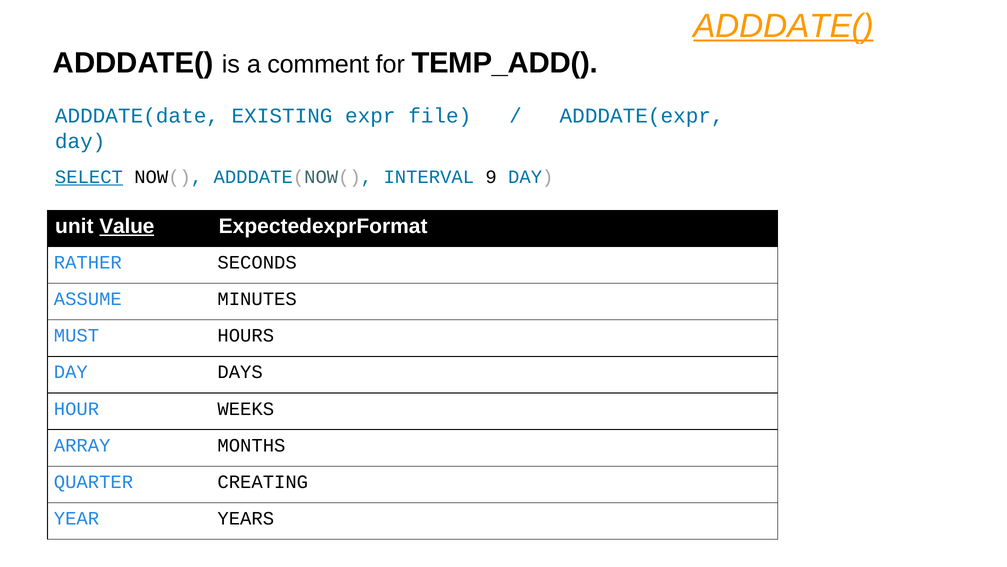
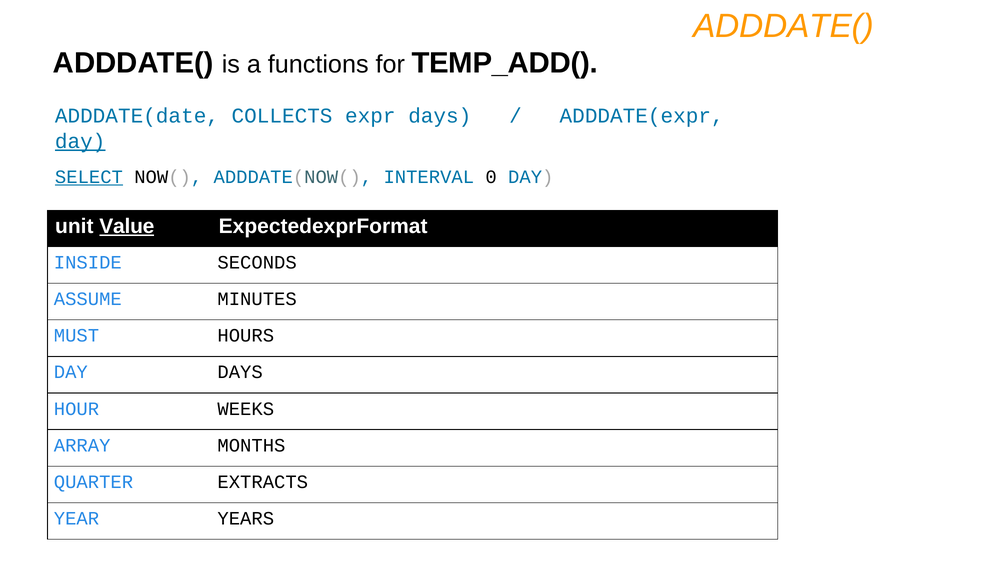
ADDDATE( at (784, 26) underline: present -> none
comment: comment -> functions
EXISTING: EXISTING -> COLLECTS
expr file: file -> days
day at (80, 141) underline: none -> present
9: 9 -> 0
RATHER: RATHER -> INSIDE
CREATING: CREATING -> EXTRACTS
